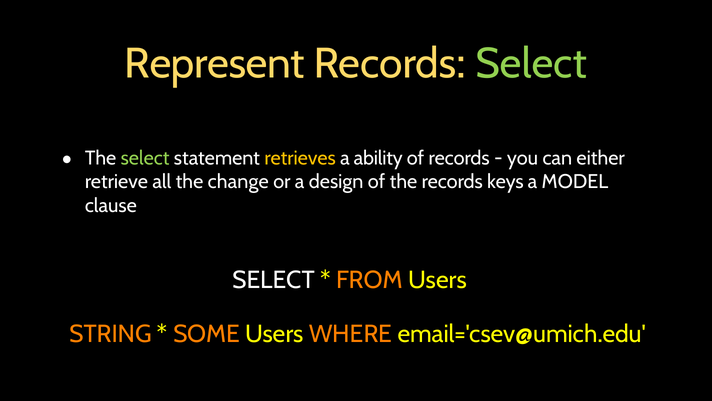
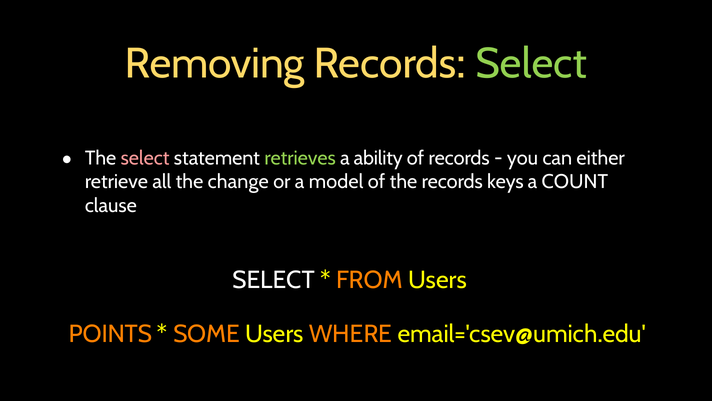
Represent: Represent -> Removing
select at (145, 158) colour: light green -> pink
retrieves colour: yellow -> light green
design: design -> model
MODEL: MODEL -> COUNT
STRING: STRING -> POINTS
